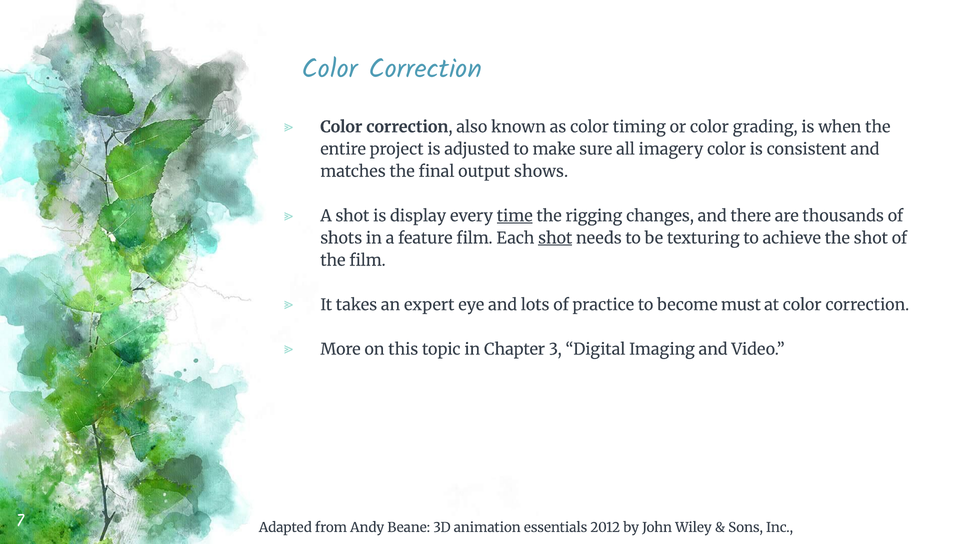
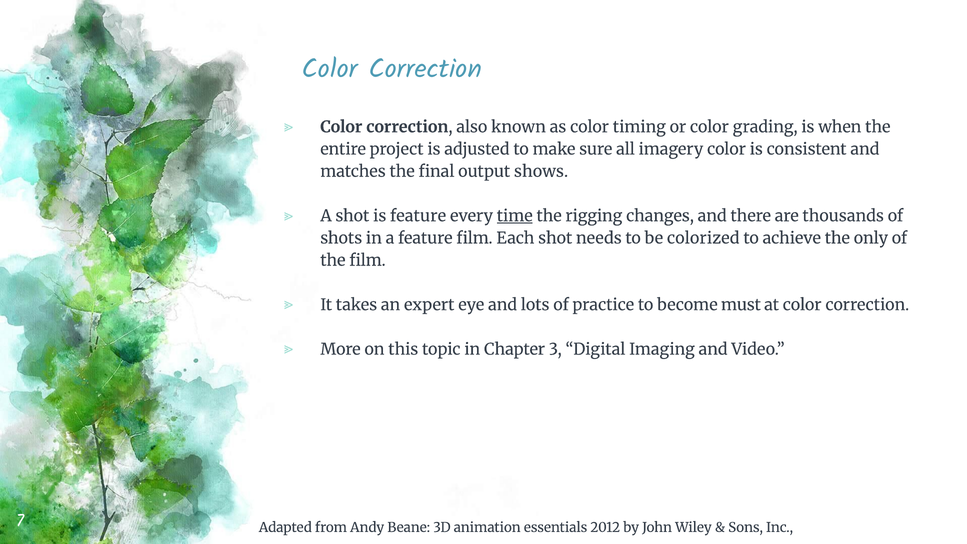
is display: display -> feature
shot at (555, 238) underline: present -> none
texturing: texturing -> colorized
the shot: shot -> only
